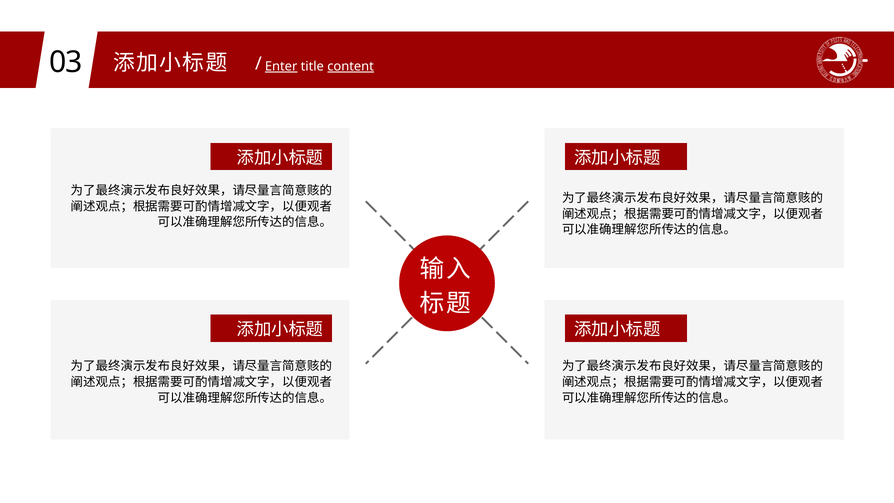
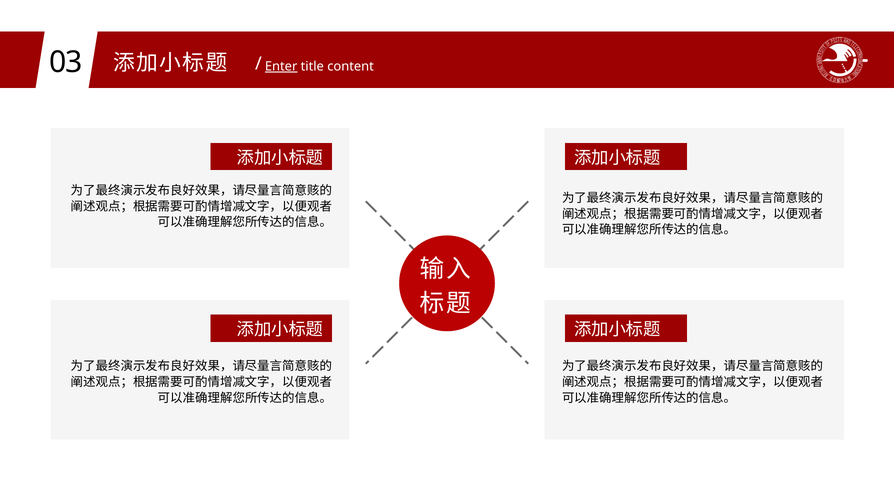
content underline: present -> none
